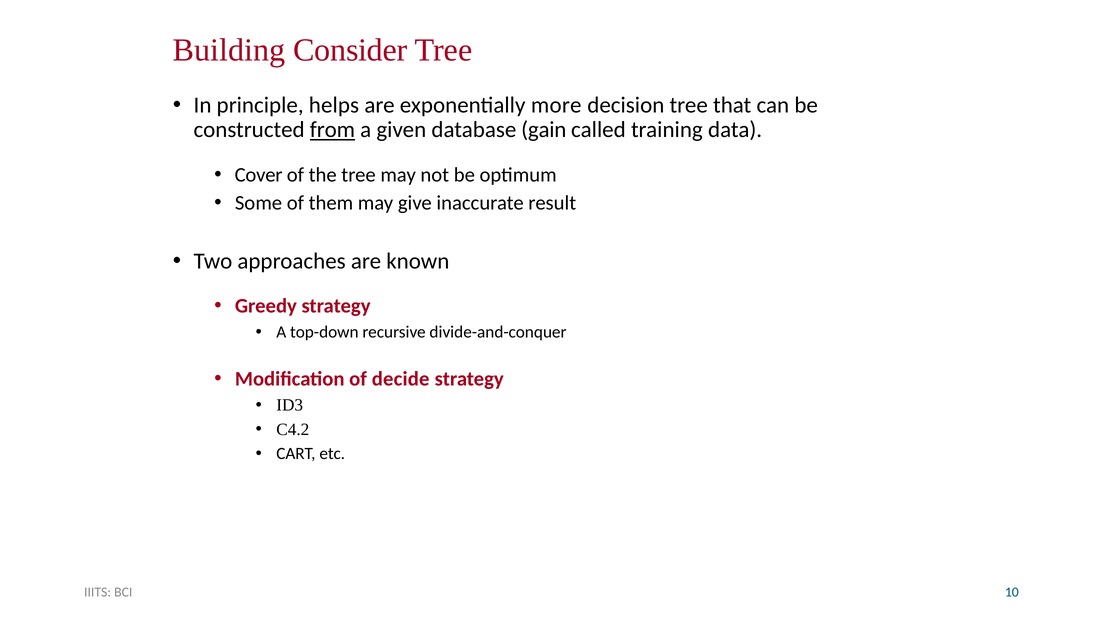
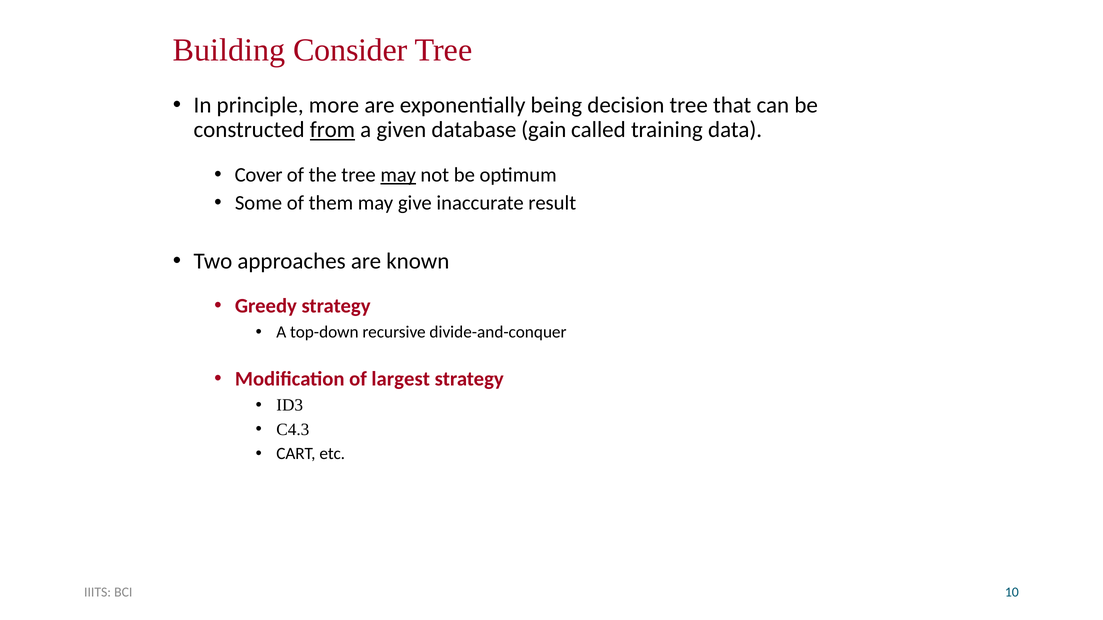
helps: helps -> more
more: more -> being
may at (398, 175) underline: none -> present
decide: decide -> largest
C4.2: C4.2 -> C4.3
